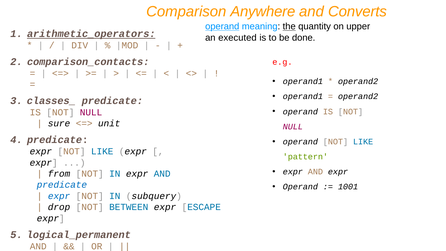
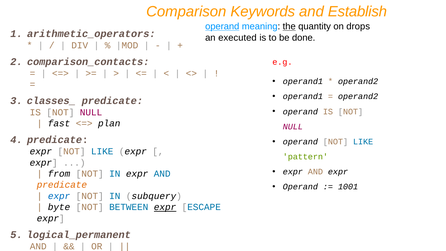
Anywhere: Anywhere -> Keywords
Converts: Converts -> Establish
upper: upper -> drops
arithmetic_operators underline: present -> none
sure: sure -> fast
unit: unit -> plan
predicate at (62, 185) colour: blue -> orange
drop: drop -> byte
expr at (165, 207) underline: none -> present
